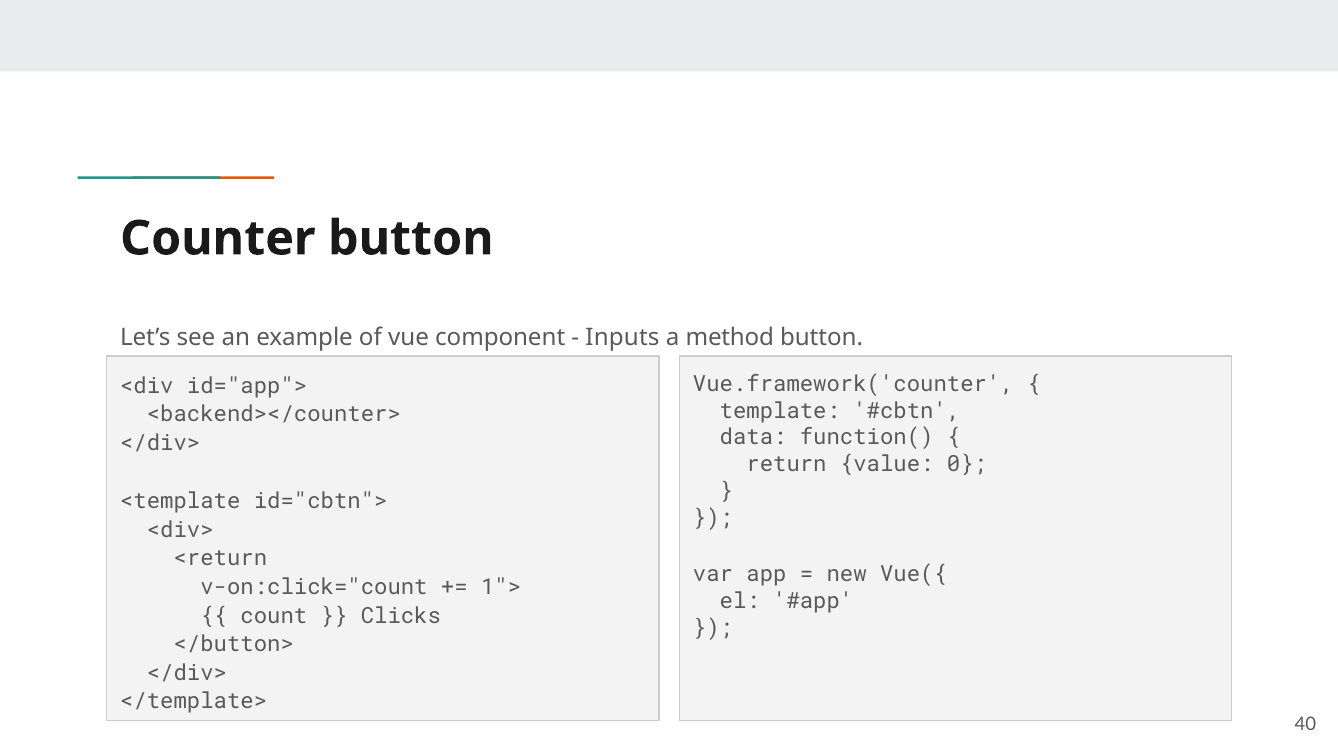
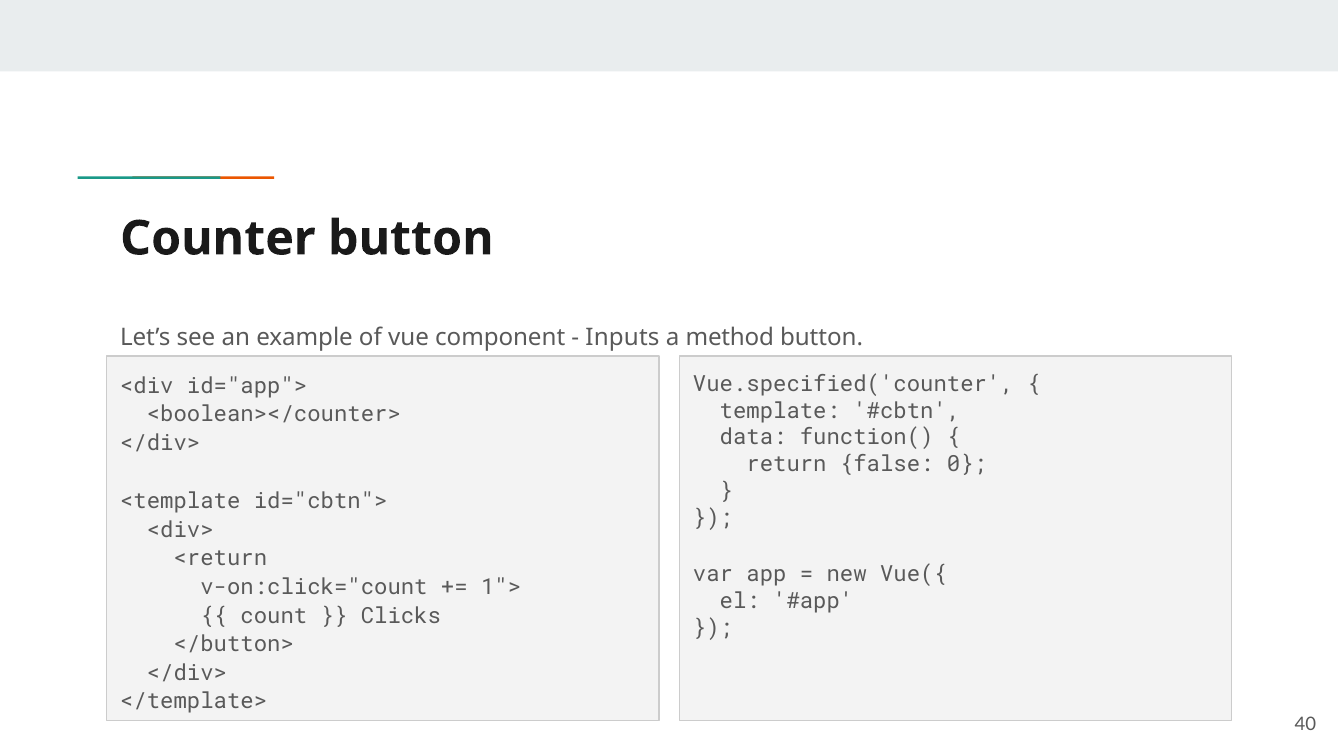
Vue.framework('counter: Vue.framework('counter -> Vue.specified('counter
<backend></counter>: <backend></counter> -> <boolean></counter>
value: value -> false
